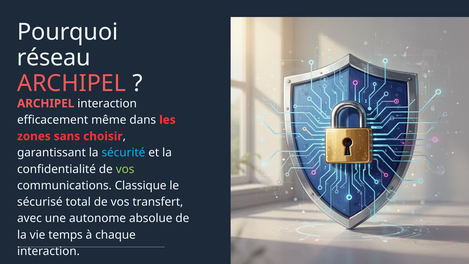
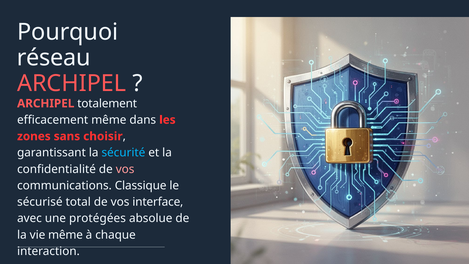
ARCHIPEL interaction: interaction -> totalement
vos at (125, 169) colour: light green -> pink
transfert: transfert -> interface
autonome: autonome -> protégées
vie temps: temps -> même
